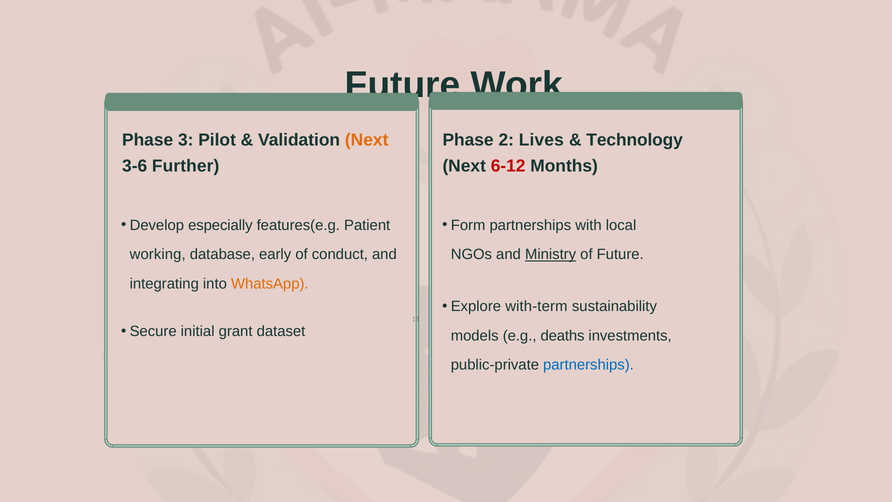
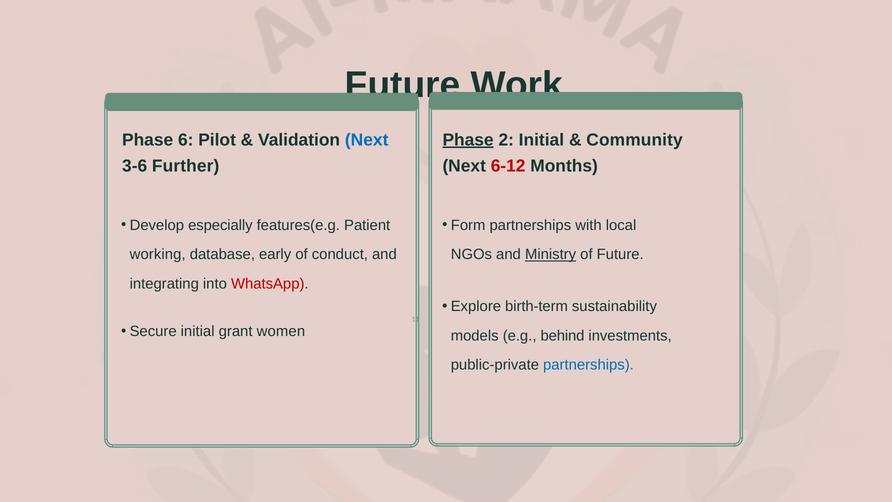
3: 3 -> 6
Next at (367, 140) colour: orange -> blue
Phase at (468, 140) underline: none -> present
2 Lives: Lives -> Initial
Technology: Technology -> Community
WhatsApp colour: orange -> red
with-term: with-term -> birth-term
dataset: dataset -> women
deaths: deaths -> behind
